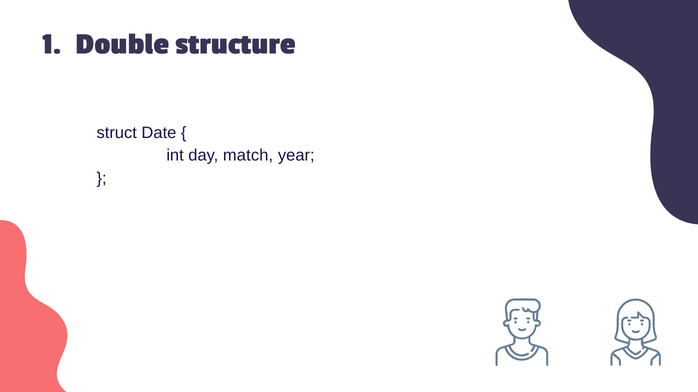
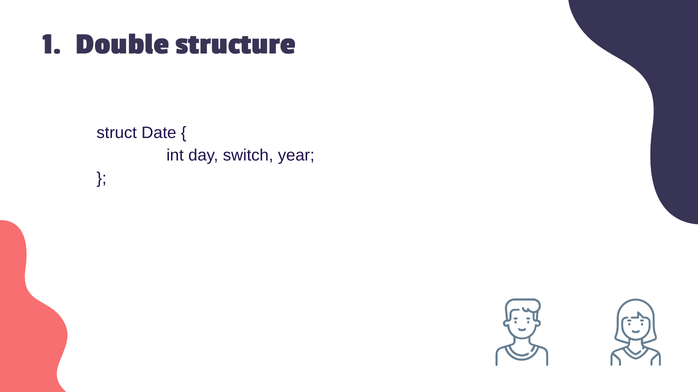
match: match -> switch
